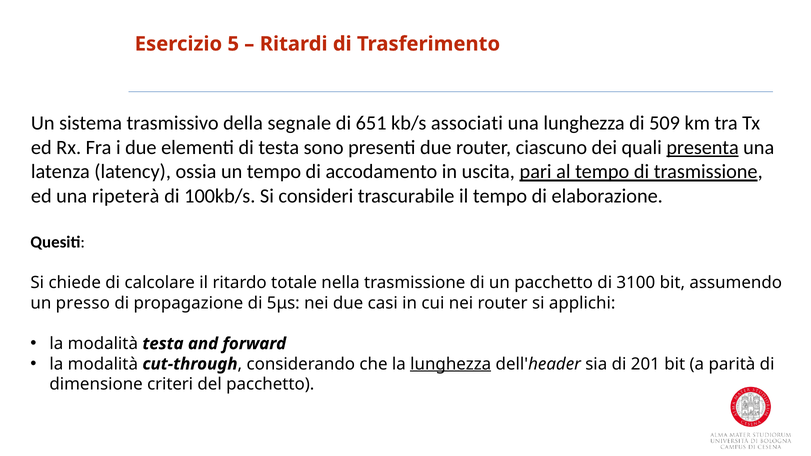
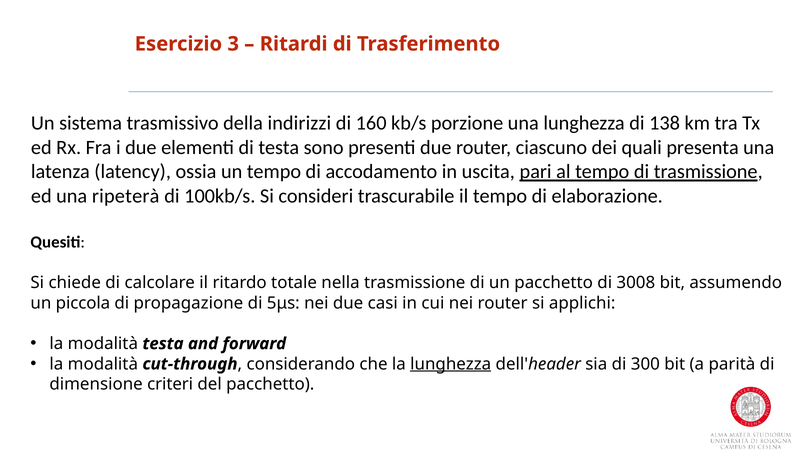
5: 5 -> 3
segnale: segnale -> indirizzi
651: 651 -> 160
associati: associati -> porzione
509: 509 -> 138
presenta underline: present -> none
3100: 3100 -> 3008
presso: presso -> piccola
201: 201 -> 300
